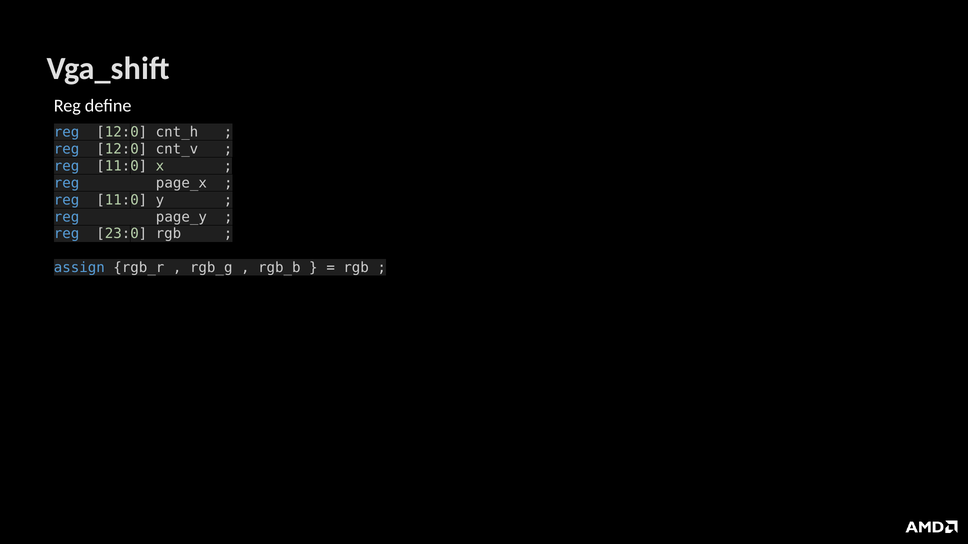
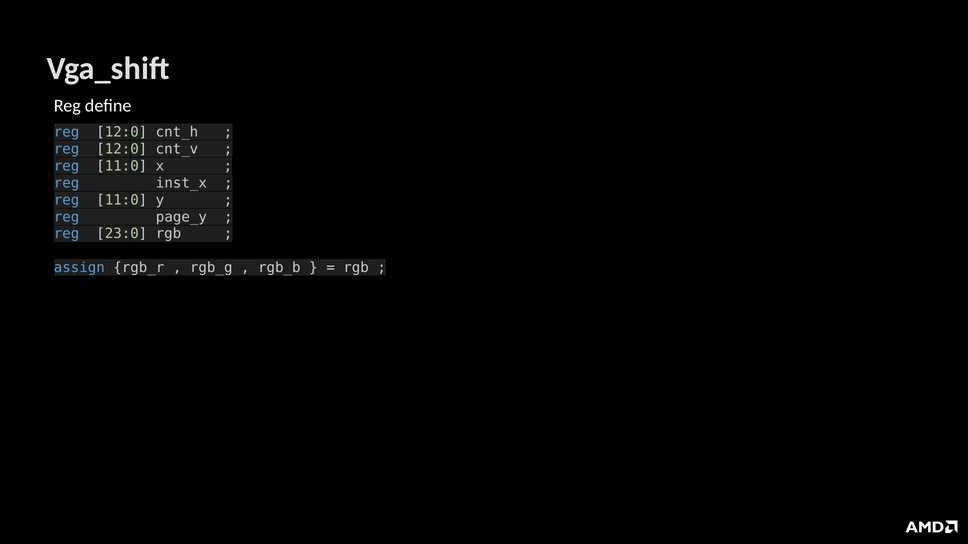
page_x: page_x -> inst_x
